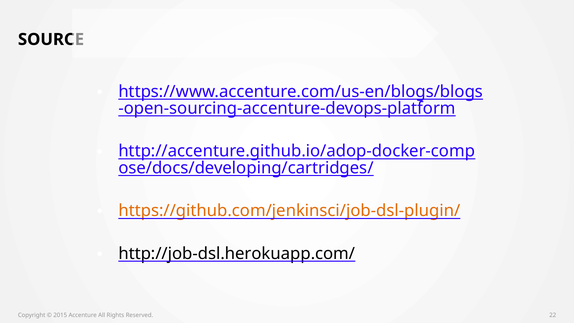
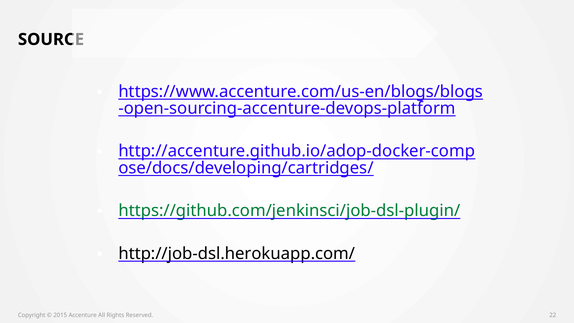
https://github.com/jenkinsci/job-dsl-plugin/ colour: orange -> green
